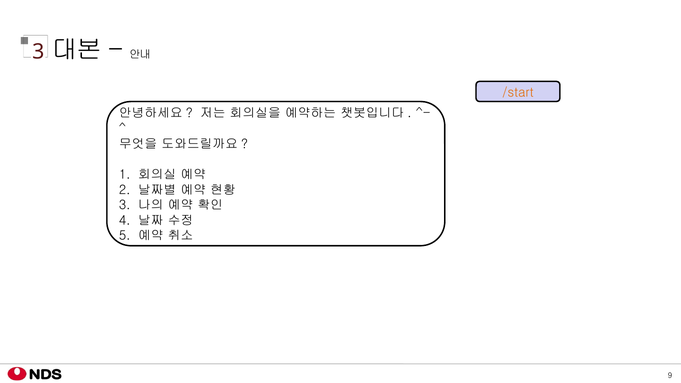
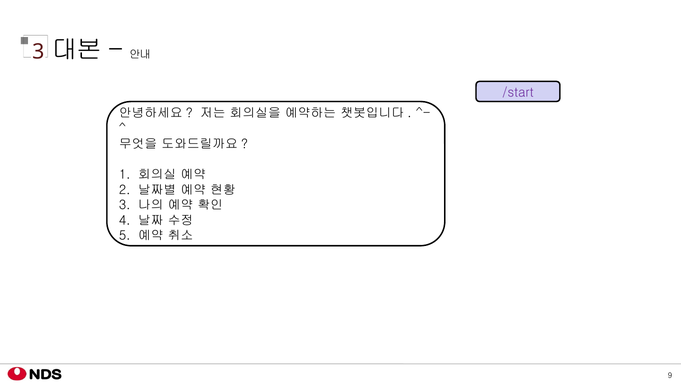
/start colour: orange -> purple
